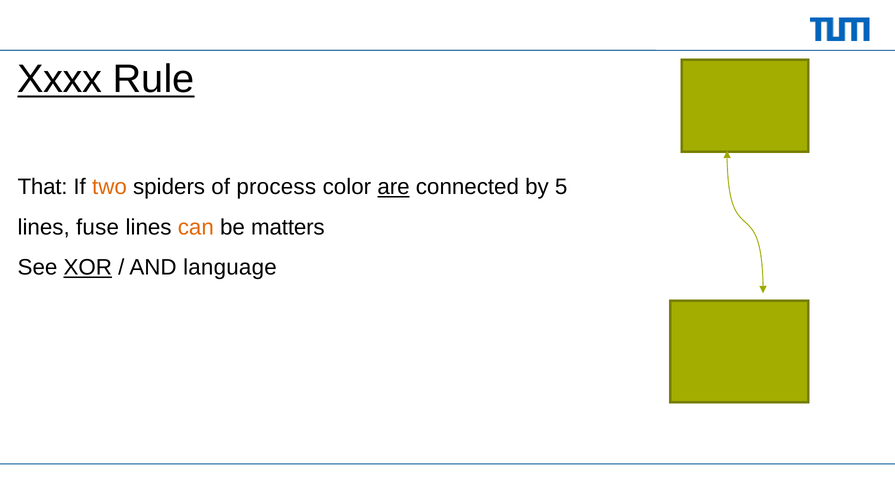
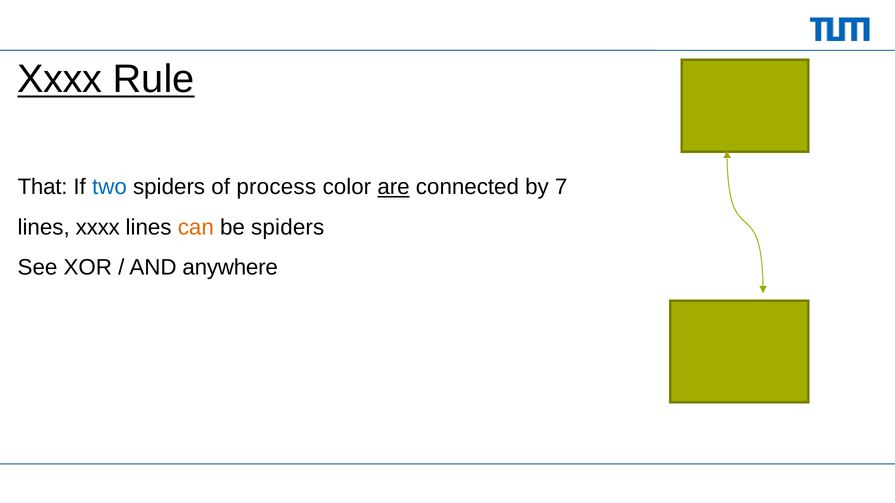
two colour: orange -> blue
5: 5 -> 7
lines fuse: fuse -> xxxx
be matters: matters -> spiders
XOR underline: present -> none
language: language -> anywhere
